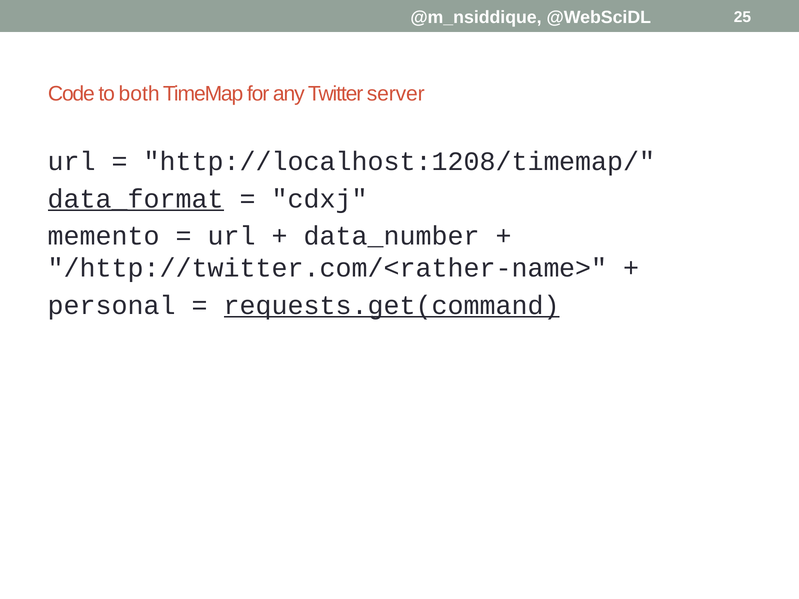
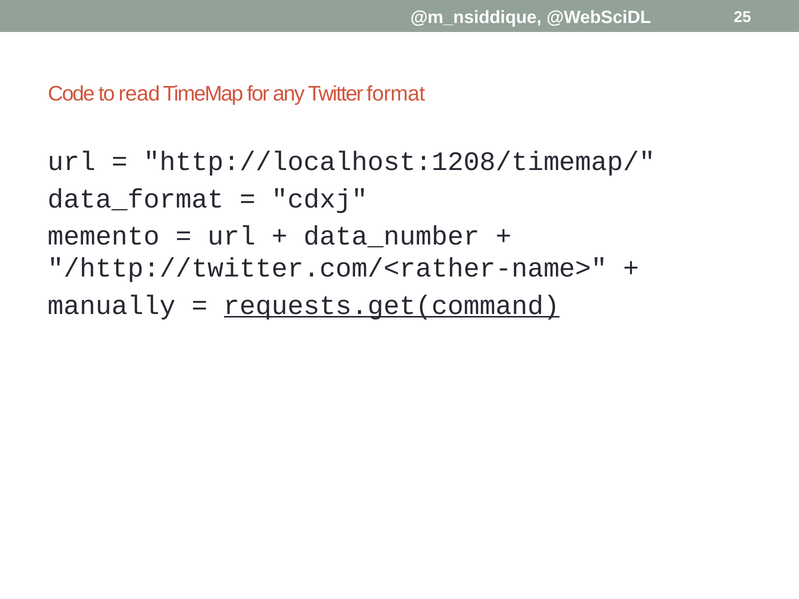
both: both -> read
server: server -> format
data_format underline: present -> none
personal: personal -> manually
